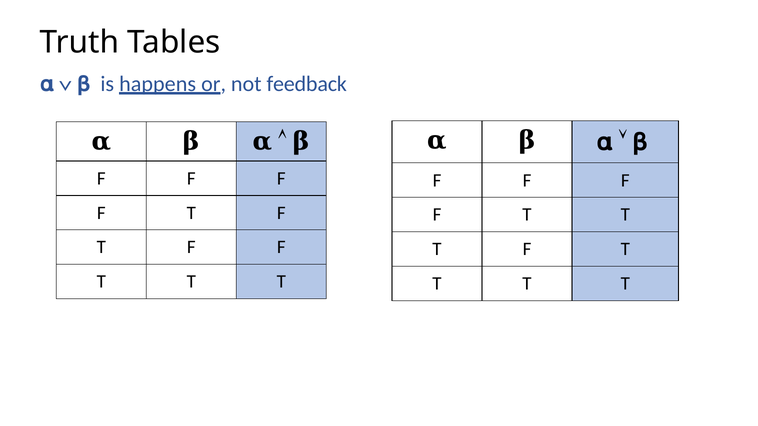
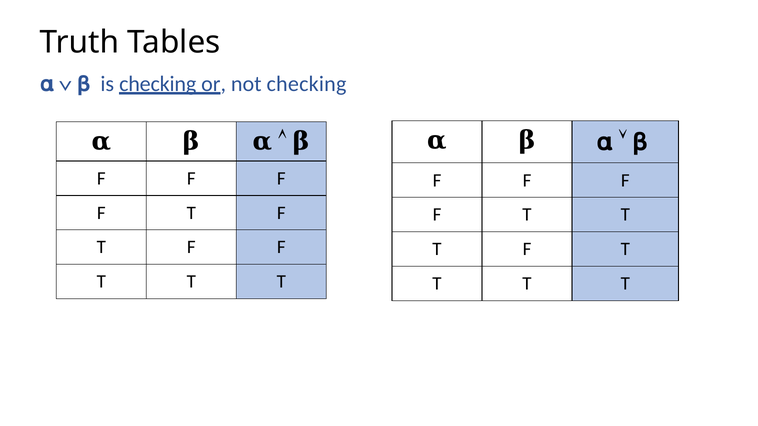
is happens: happens -> checking
not feedback: feedback -> checking
